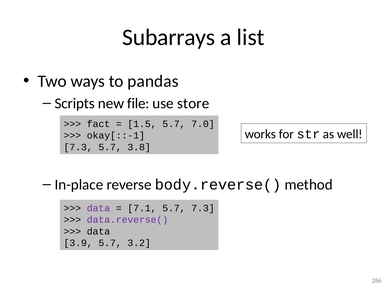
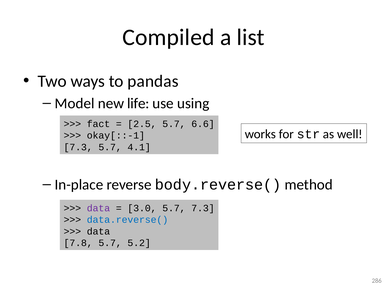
Subarrays: Subarrays -> Compiled
Scripts: Scripts -> Model
file: file -> life
store: store -> using
1.5: 1.5 -> 2.5
7.0: 7.0 -> 6.6
3.8: 3.8 -> 4.1
7.1: 7.1 -> 3.0
data.reverse( colour: purple -> blue
3.9: 3.9 -> 7.8
3.2: 3.2 -> 5.2
